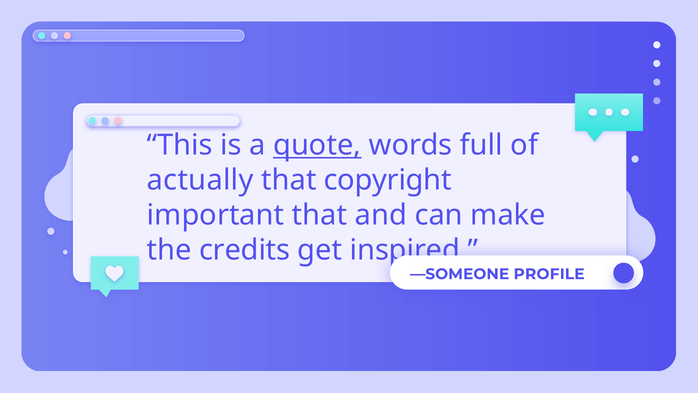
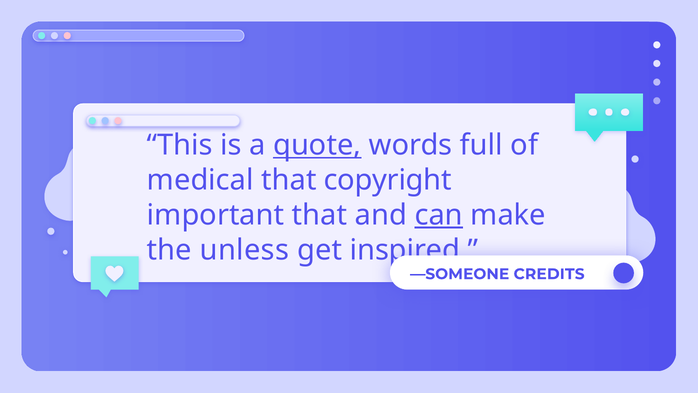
actually: actually -> medical
can underline: none -> present
credits: credits -> unless
PROFILE: PROFILE -> CREDITS
